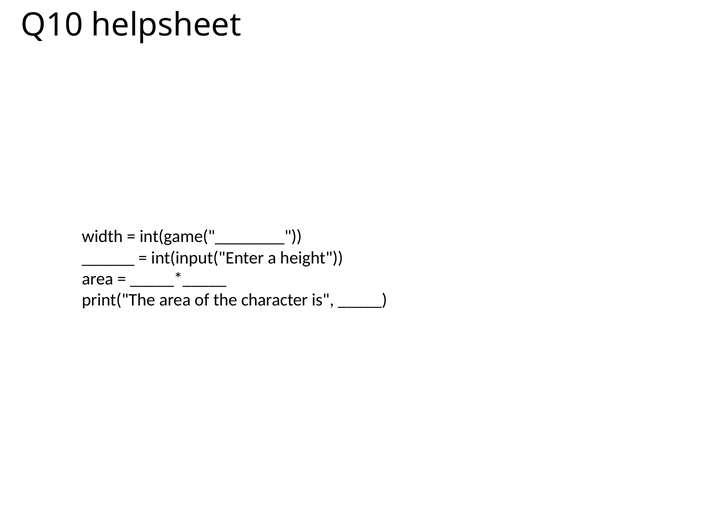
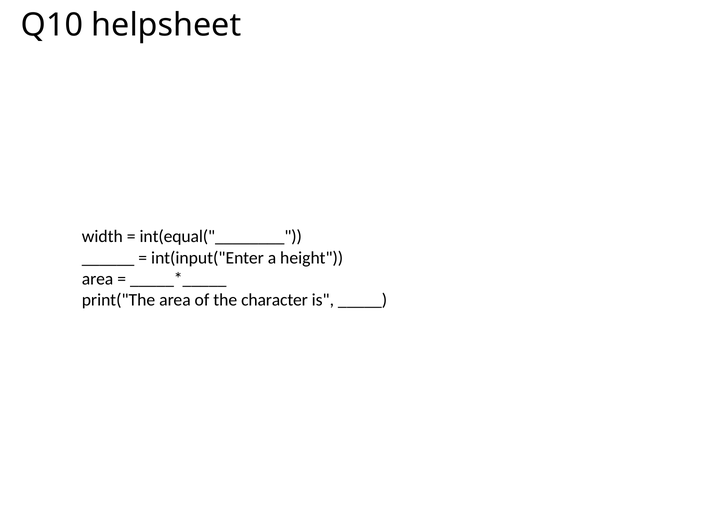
int(game("________: int(game("________ -> int(equal("________
